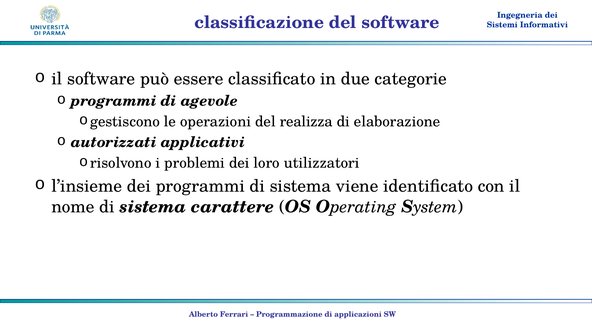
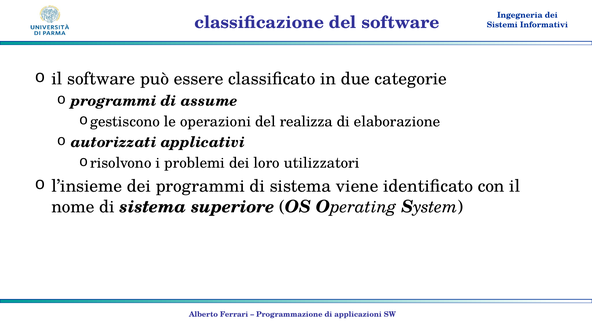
agevole: agevole -> assume
carattere: carattere -> superiore
